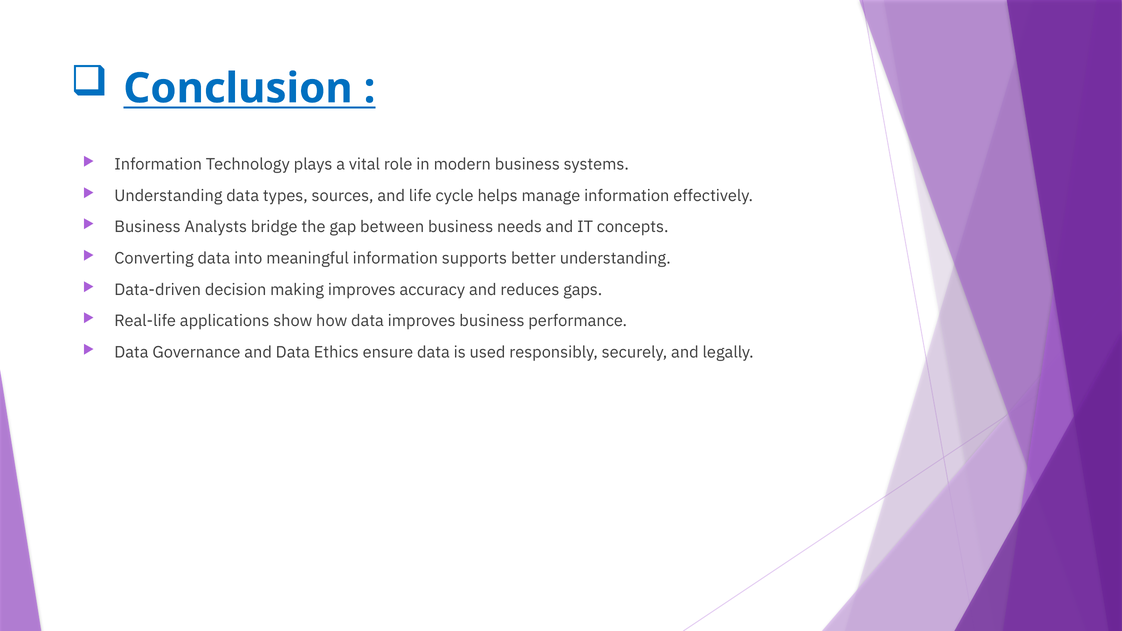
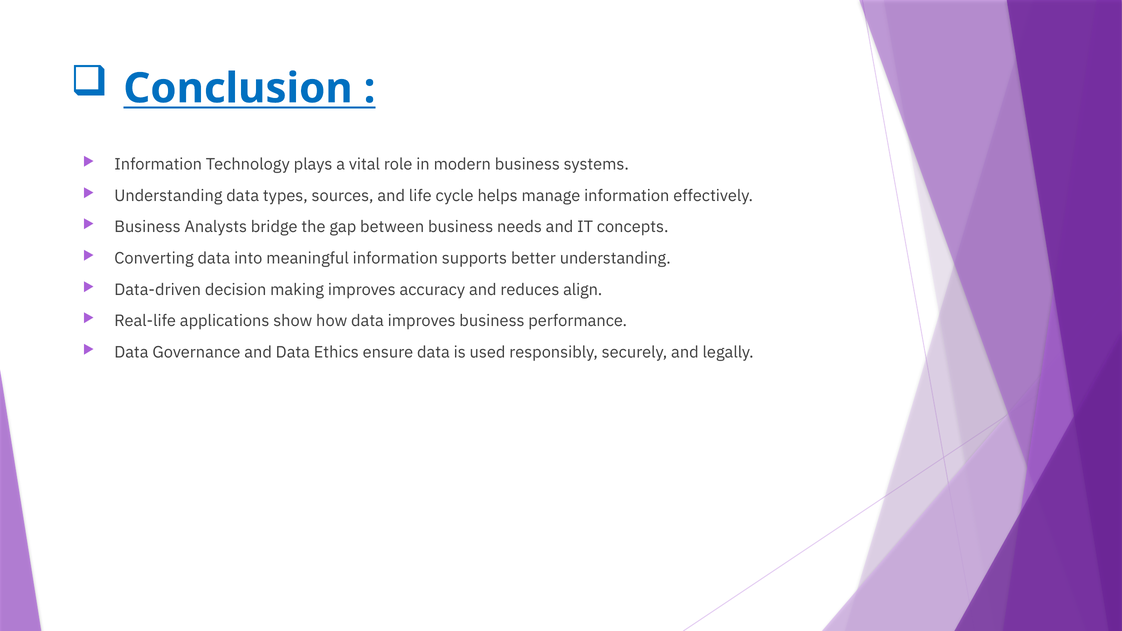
gaps: gaps -> align
